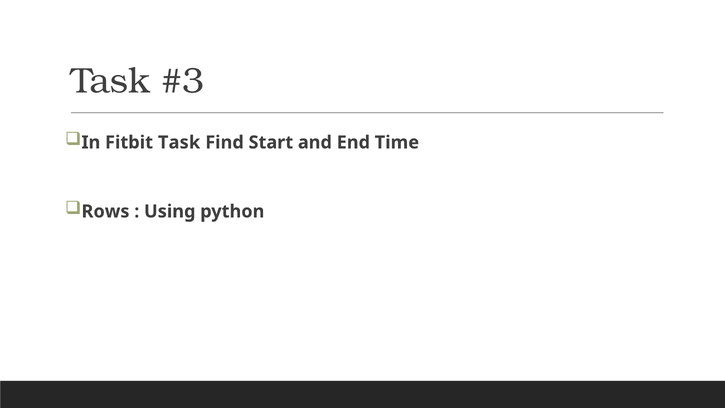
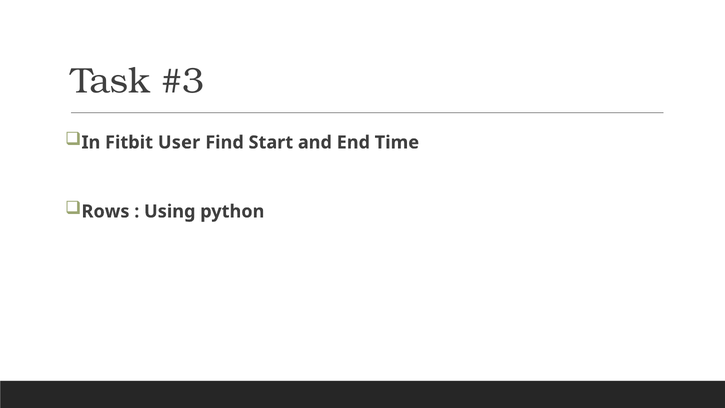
Fitbit Task: Task -> User
